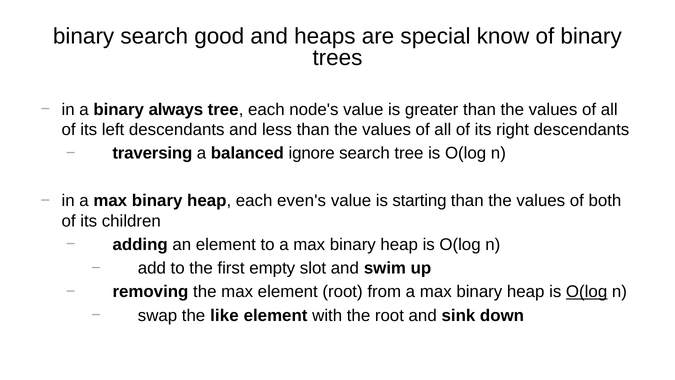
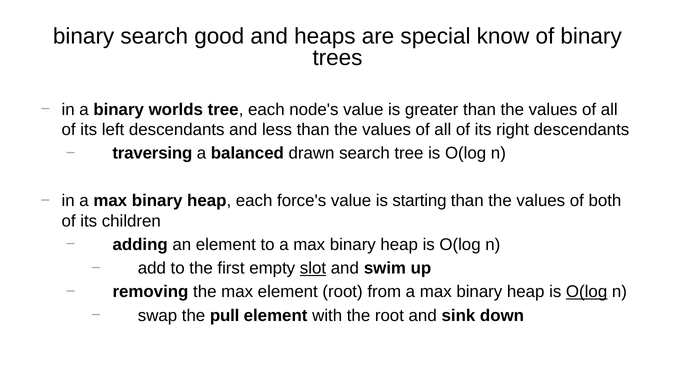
always: always -> worlds
ignore: ignore -> drawn
even's: even's -> force's
slot underline: none -> present
like: like -> pull
